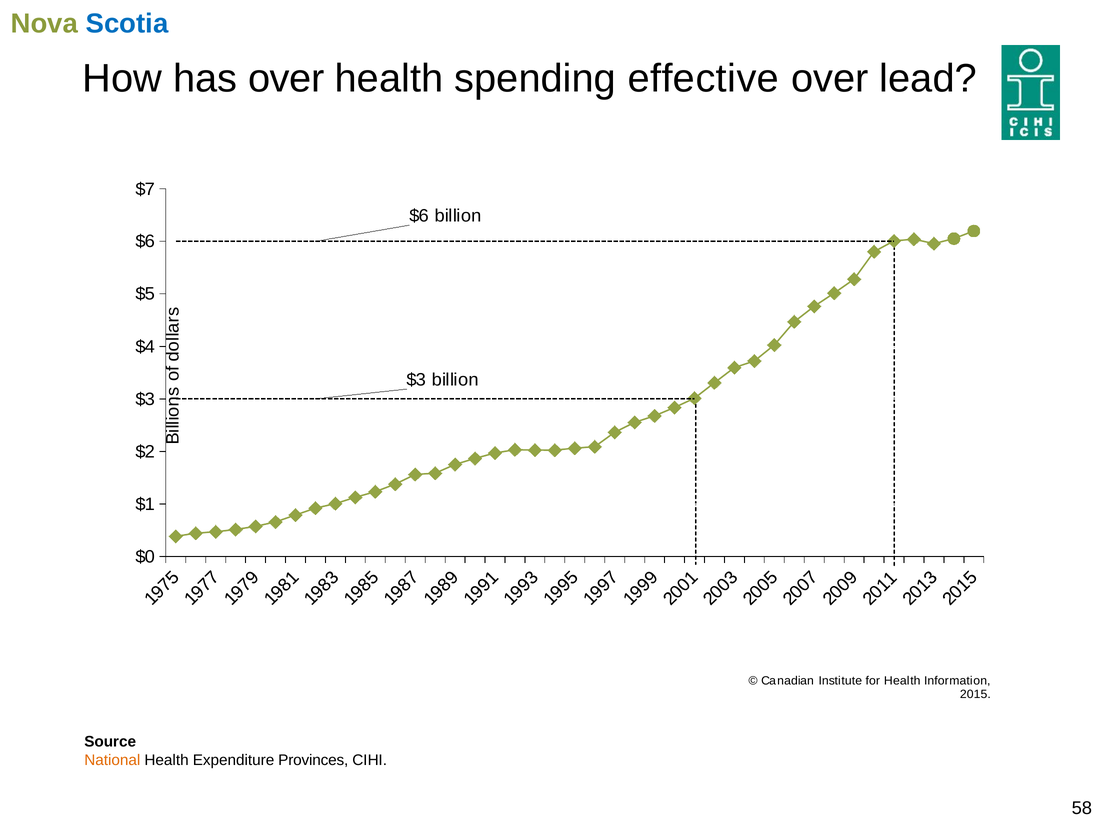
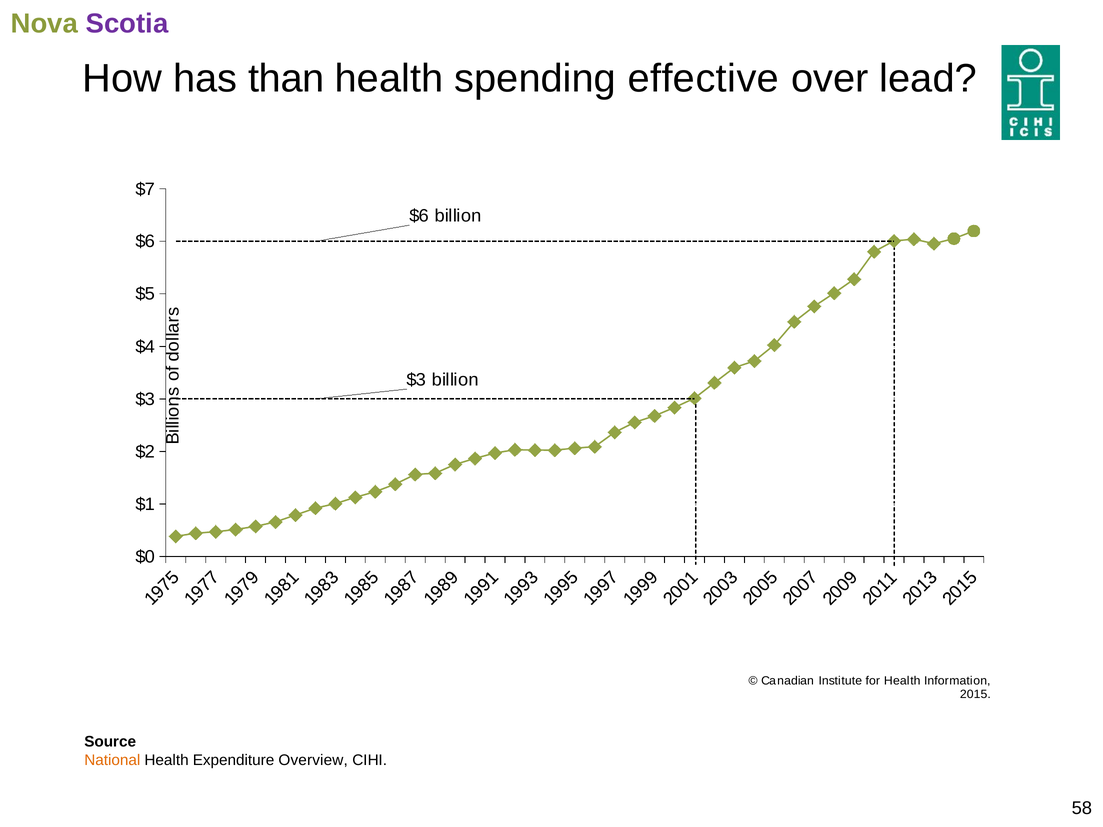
Scotia colour: blue -> purple
has over: over -> than
Provinces: Provinces -> Overview
